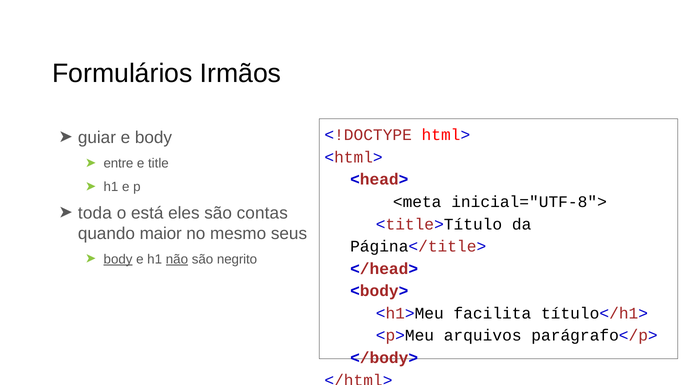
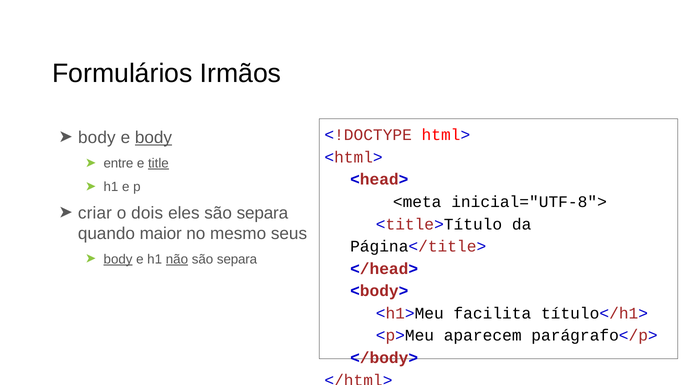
guiar at (97, 138): guiar -> body
body at (153, 138) underline: none -> present
title underline: none -> present
toda: toda -> criar
está: está -> dois
eles são contas: contas -> separa
negrito at (237, 259): negrito -> separa
arquivos: arquivos -> aparecem
